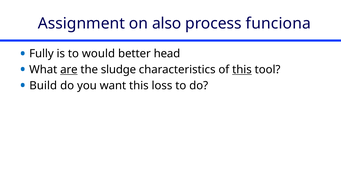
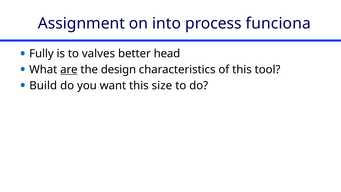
also: also -> into
would: would -> valves
sludge: sludge -> design
this at (242, 70) underline: present -> none
loss: loss -> size
